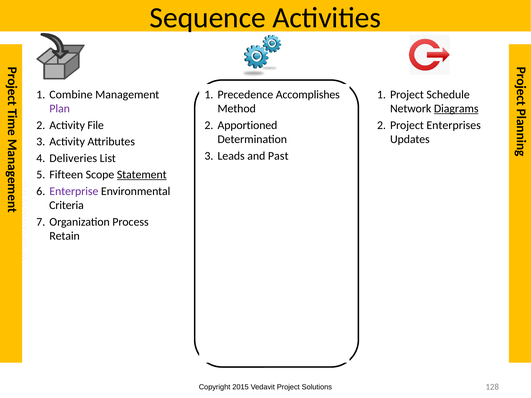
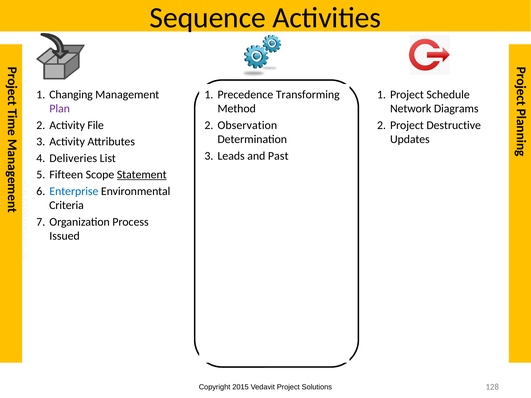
Combine: Combine -> Changing
Accomplishes: Accomplishes -> Transforming
Diagrams underline: present -> none
Apportioned: Apportioned -> Observation
Enterprises: Enterprises -> Destructive
Enterprise colour: purple -> blue
Retain: Retain -> Issued
